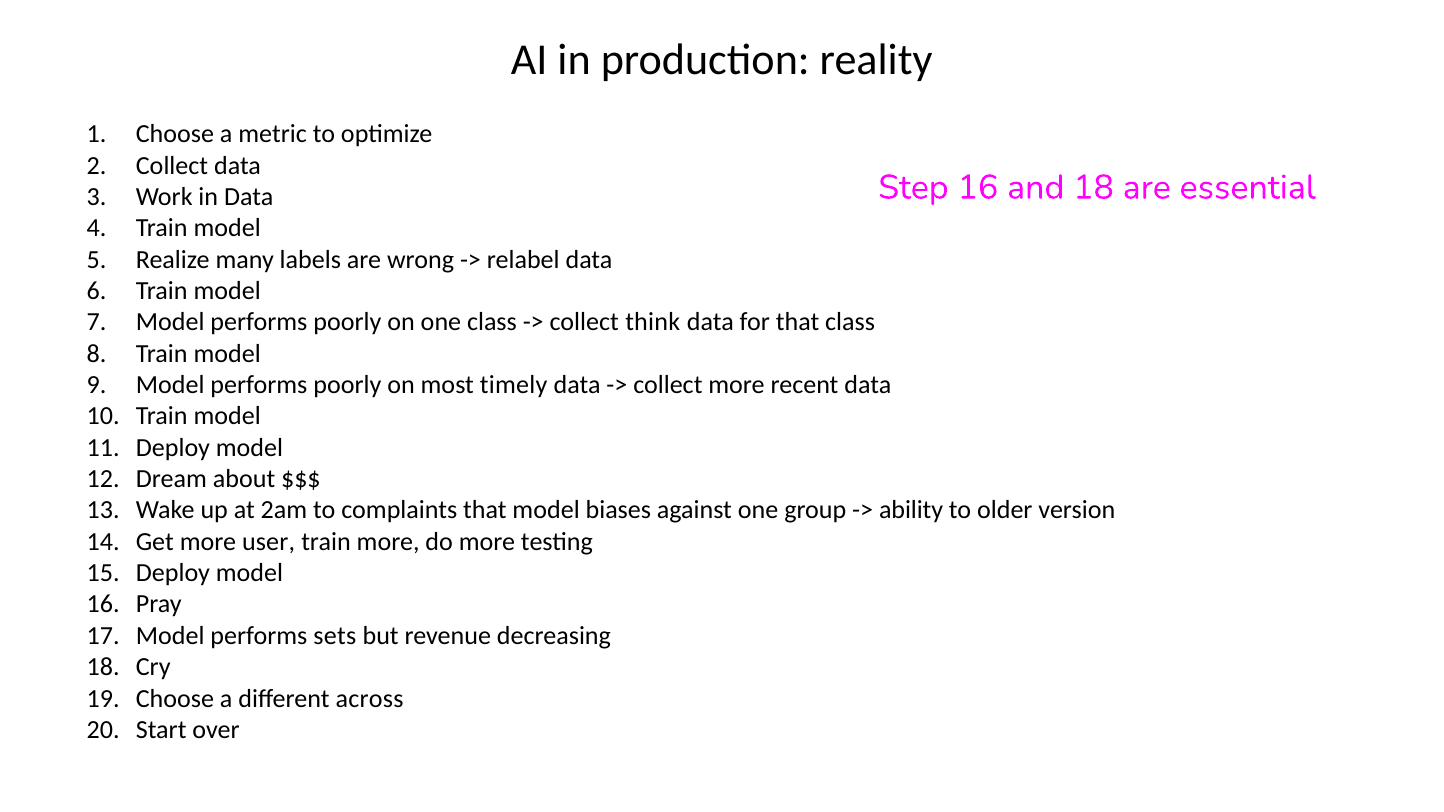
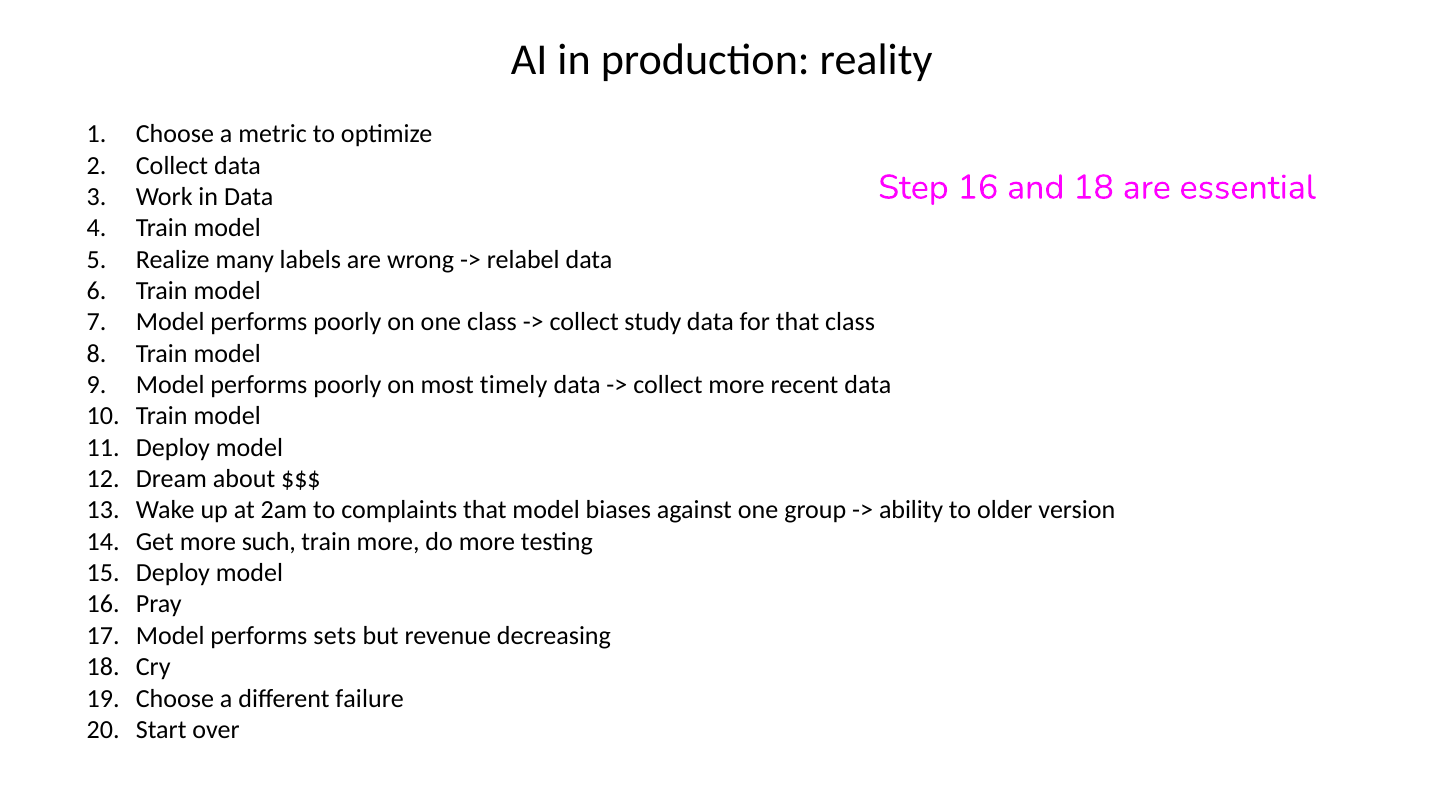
think: think -> study
user: user -> such
across: across -> failure
